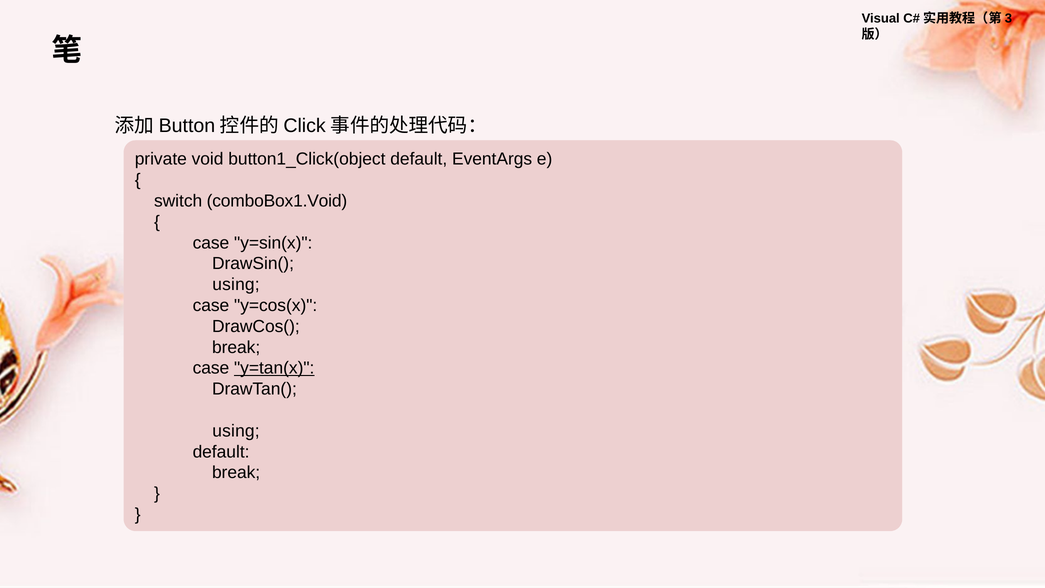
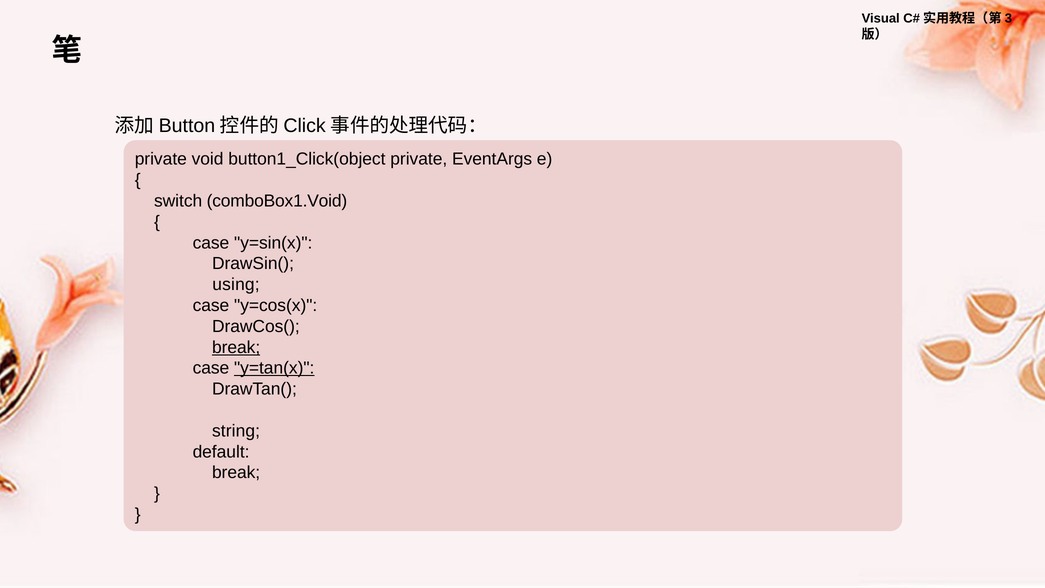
button1_Click(object default: default -> private
break at (236, 347) underline: none -> present
using at (236, 431): using -> string
